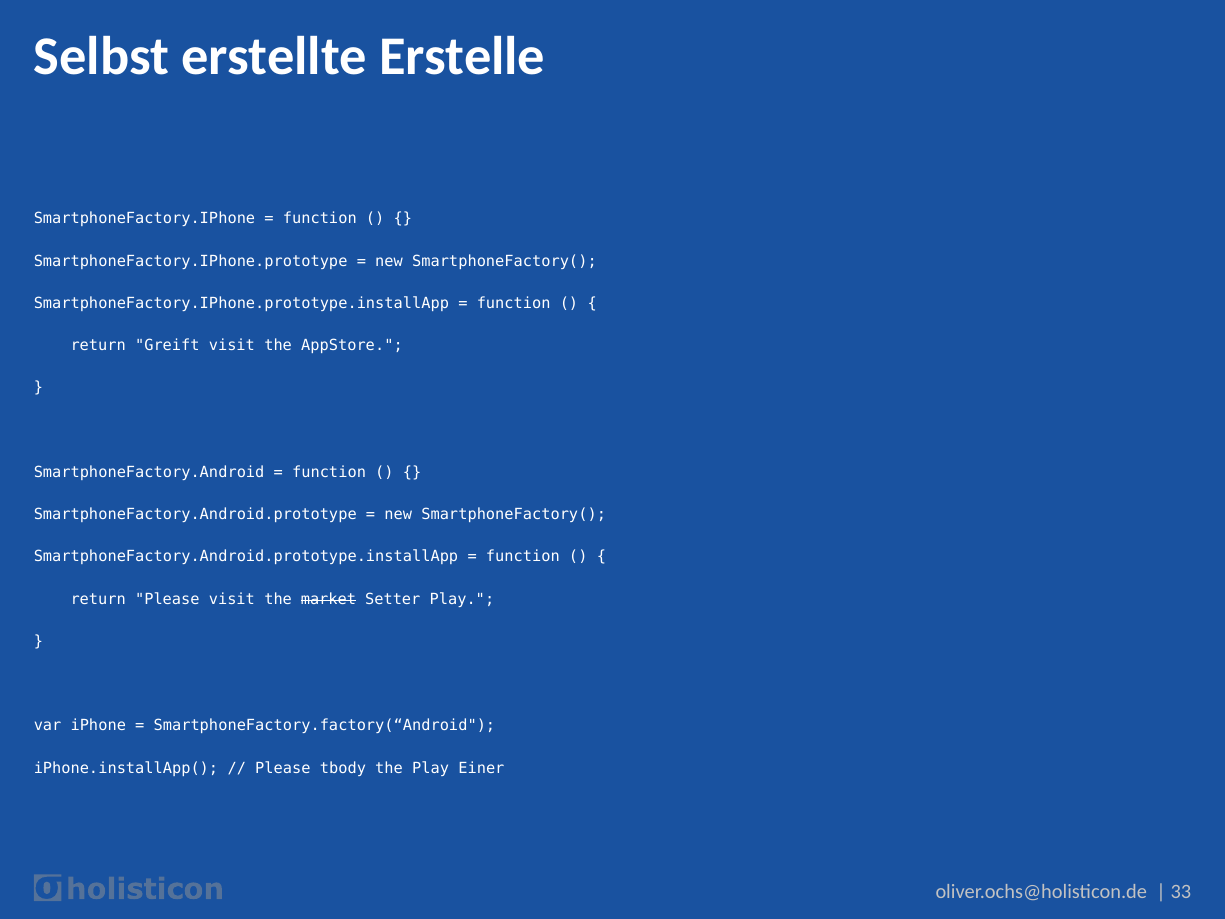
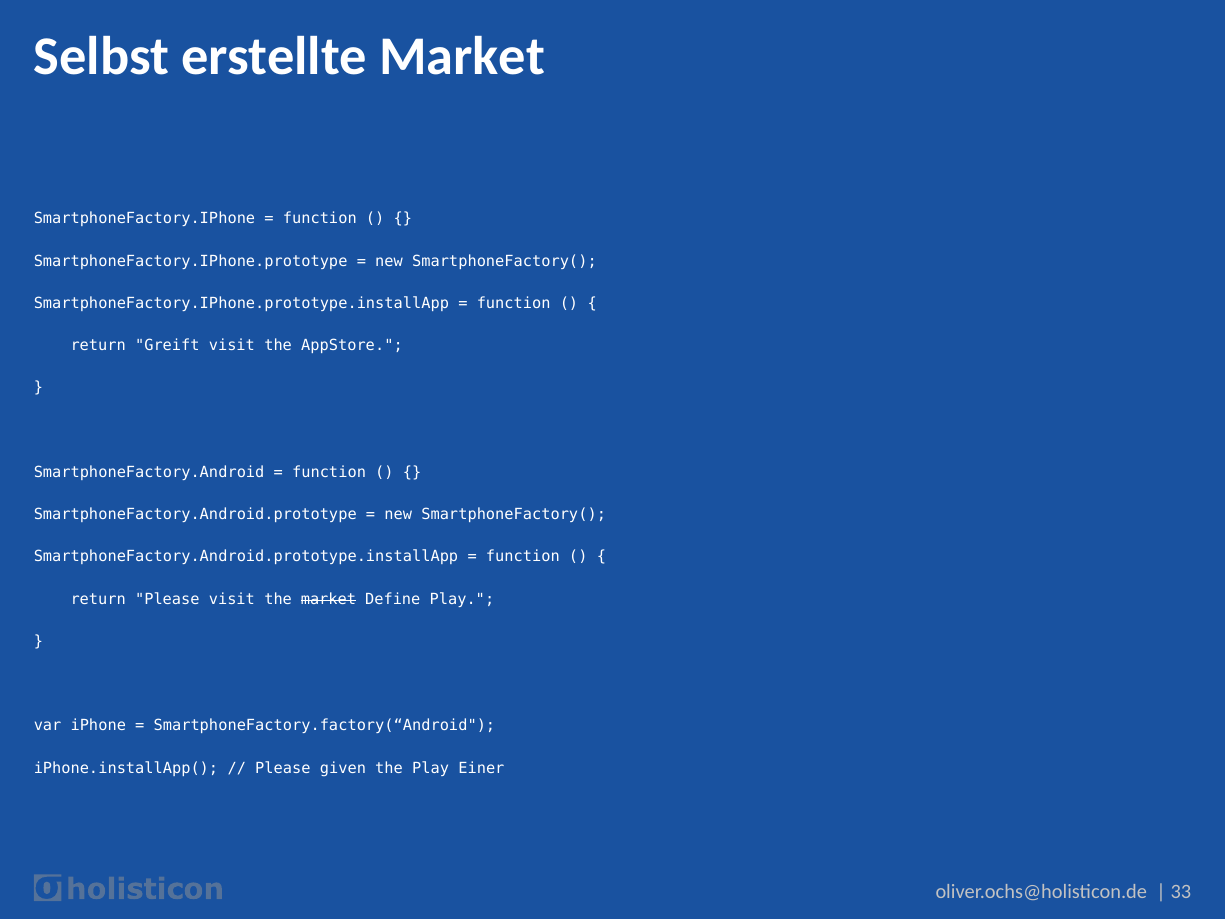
erstellte Erstelle: Erstelle -> Market
Setter: Setter -> Define
tbody: tbody -> given
